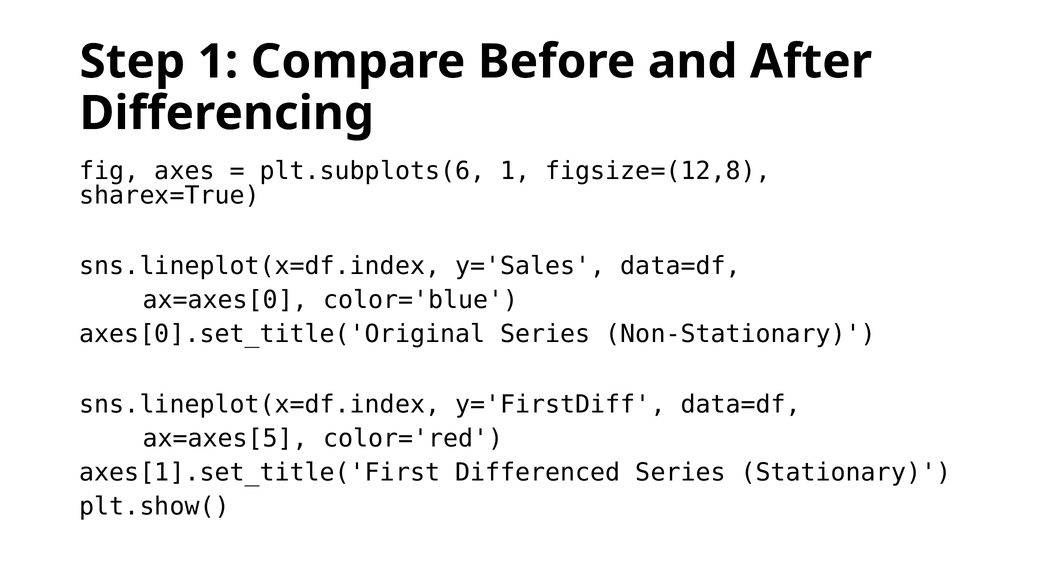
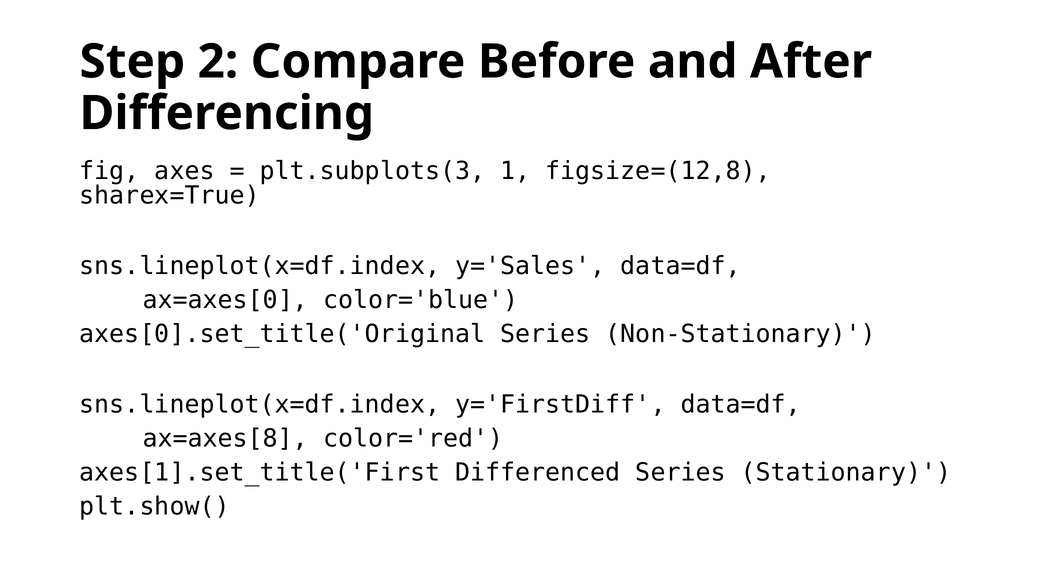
Step 1: 1 -> 2
plt.subplots(6: plt.subplots(6 -> plt.subplots(3
ax=axes[5: ax=axes[5 -> ax=axes[8
